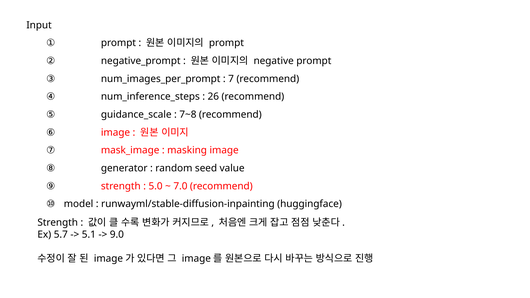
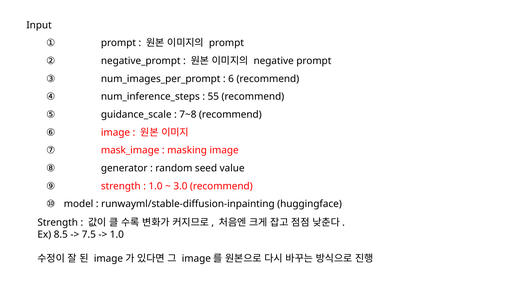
7: 7 -> 6
26: 26 -> 55
5.0 at (156, 186): 5.0 -> 1.0
7.0: 7.0 -> 3.0
5.7: 5.7 -> 8.5
5.1: 5.1 -> 7.5
9.0 at (117, 235): 9.0 -> 1.0
